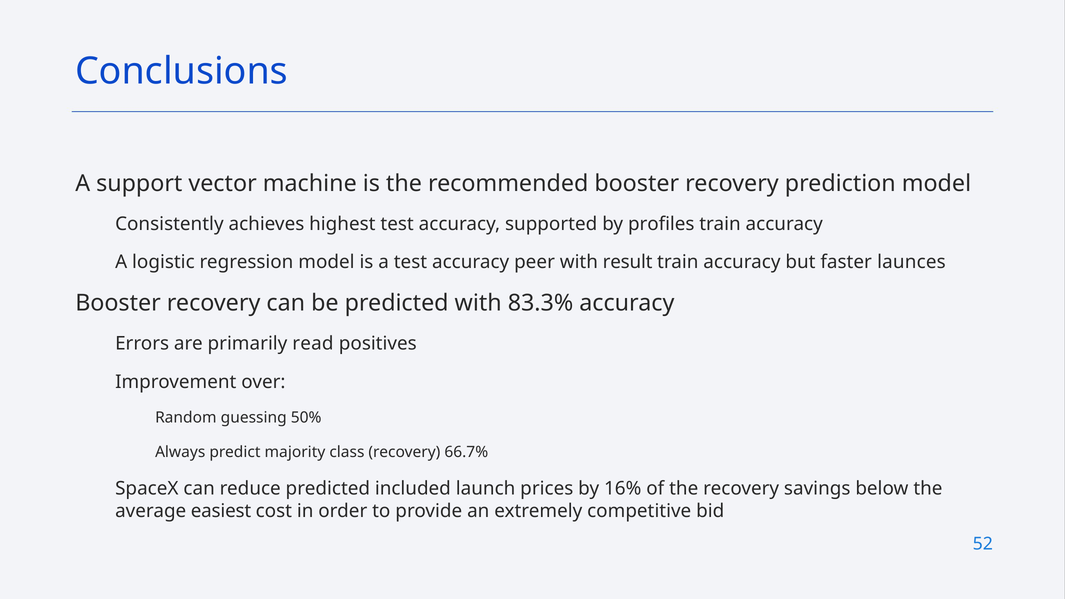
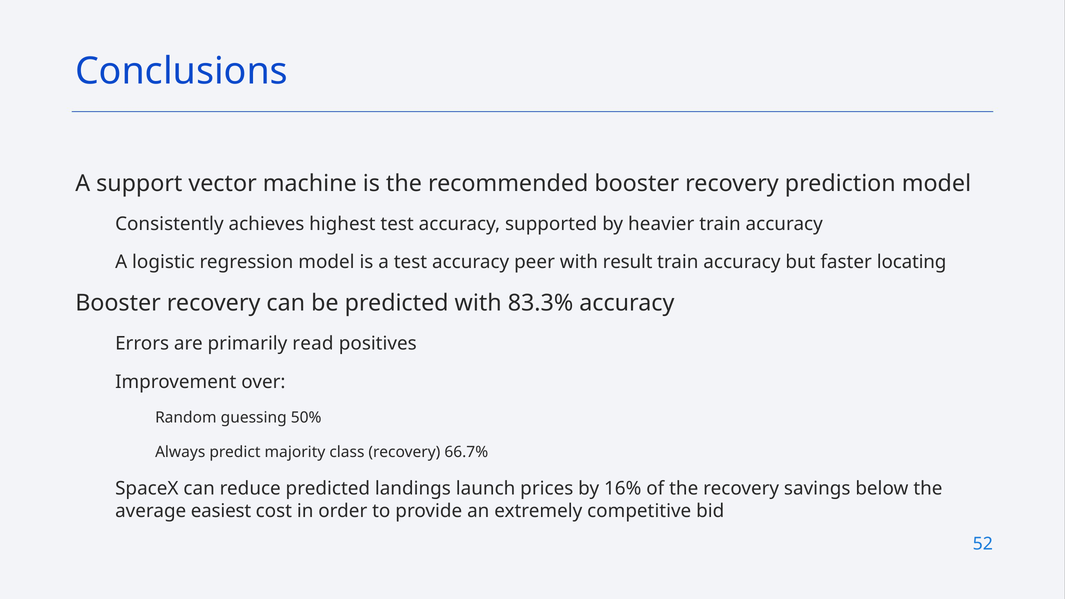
profiles: profiles -> heavier
launces: launces -> locating
included: included -> landings
